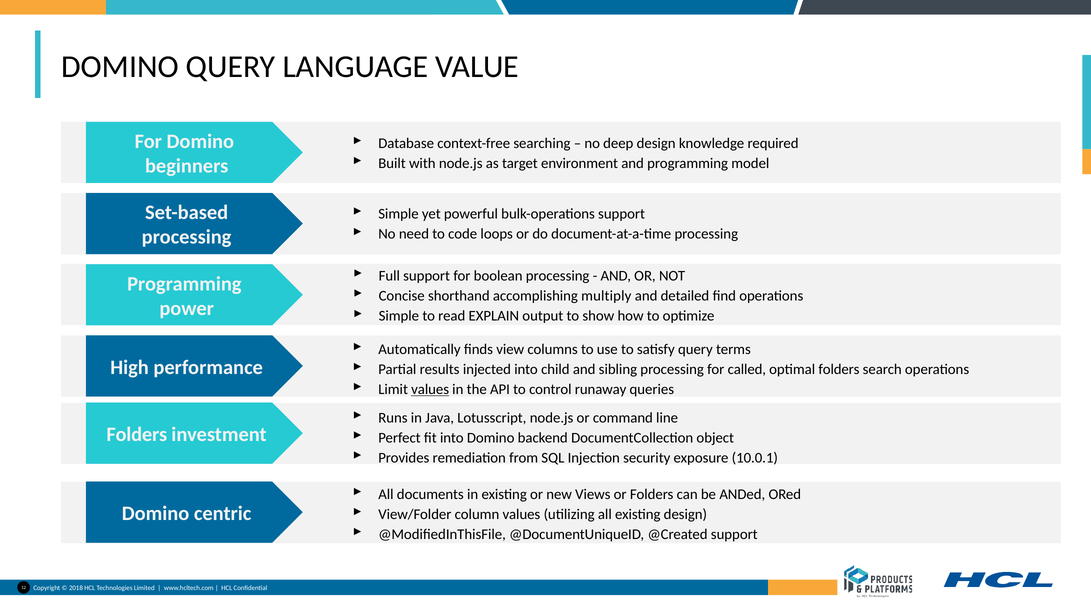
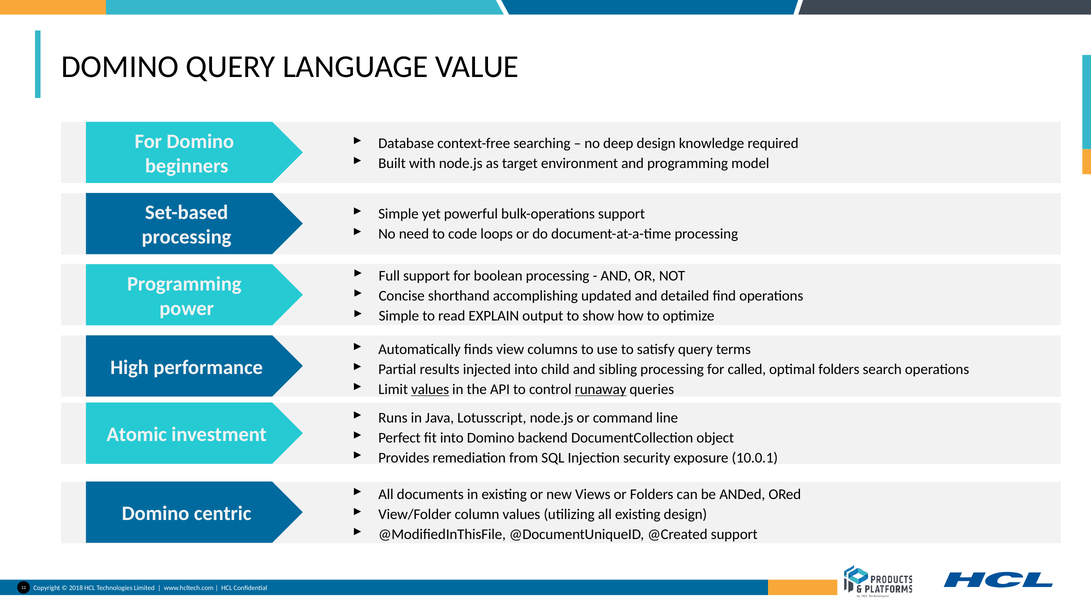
multiply: multiply -> updated
runaway underline: none -> present
Folders at (137, 434): Folders -> Atomic
